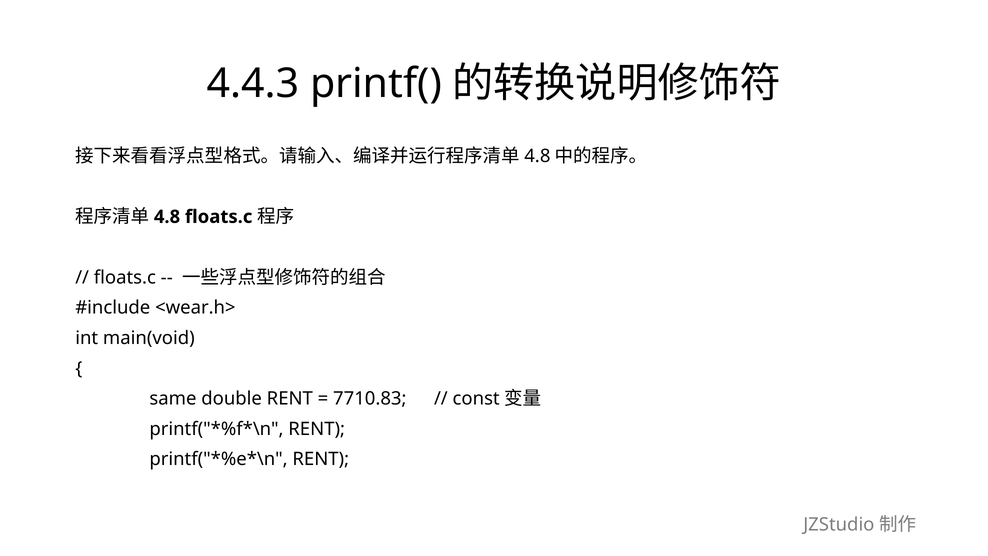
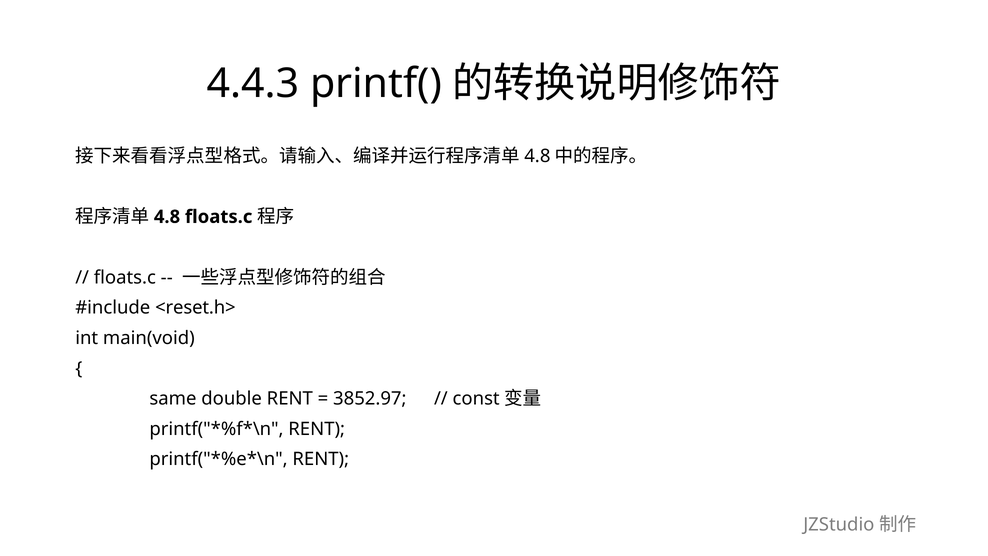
<wear.h>: <wear.h> -> <reset.h>
7710.83: 7710.83 -> 3852.97
